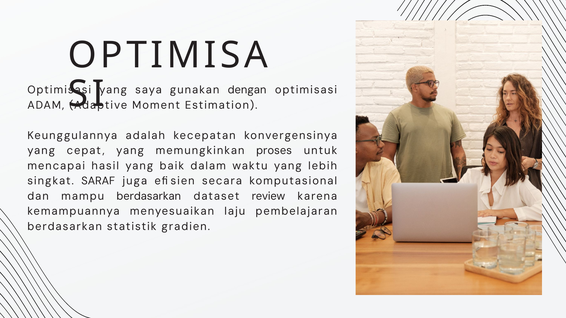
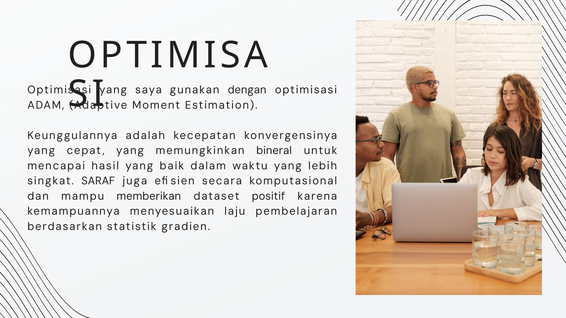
proses: proses -> bineral
mampu berdasarkan: berdasarkan -> memberikan
review: review -> positif
